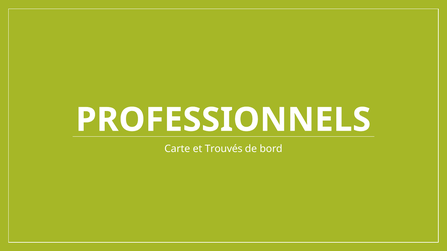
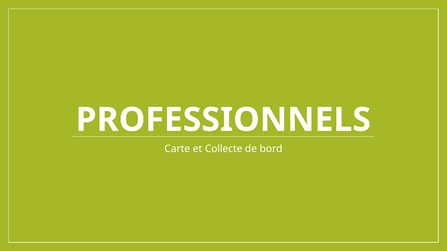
Trouvés: Trouvés -> Collecte
